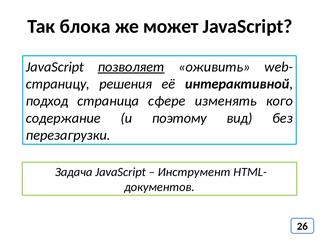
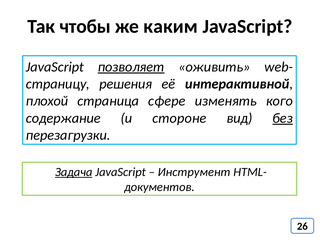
блока: блока -> чтобы
может: может -> каким
подход: подход -> плохой
поэтому: поэтому -> стороне
без underline: none -> present
Задача underline: none -> present
